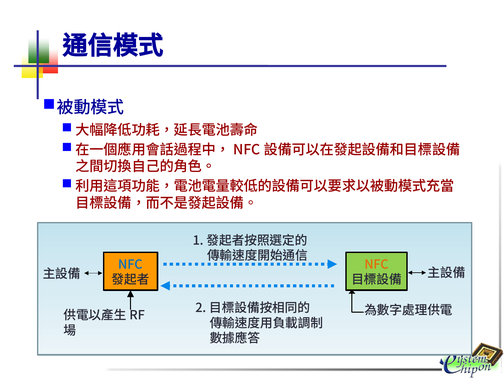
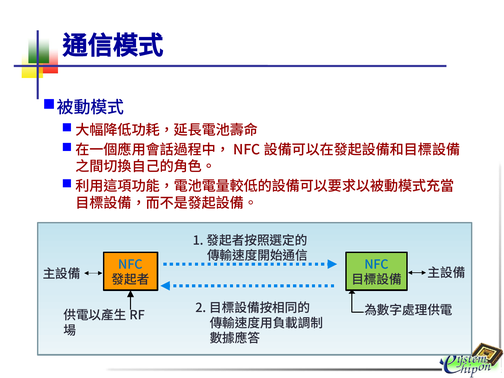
NFC at (377, 265) colour: orange -> blue
